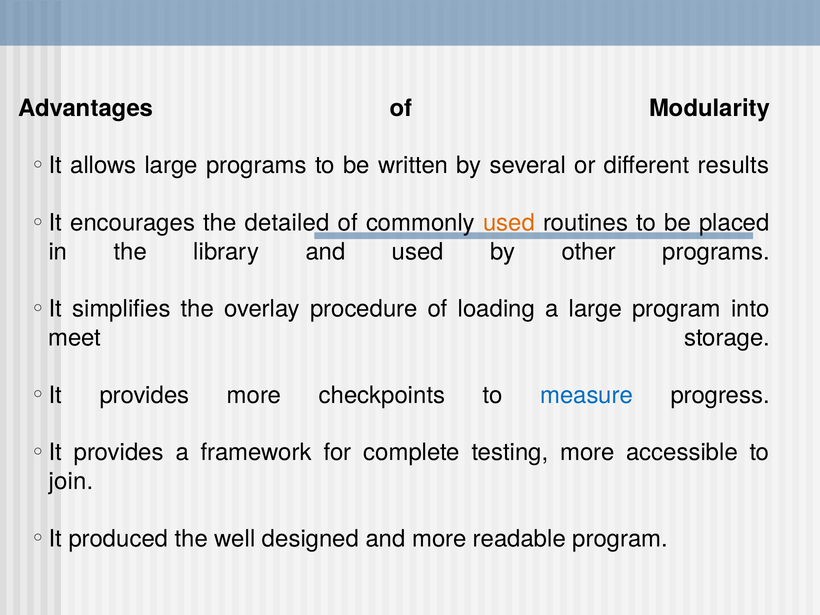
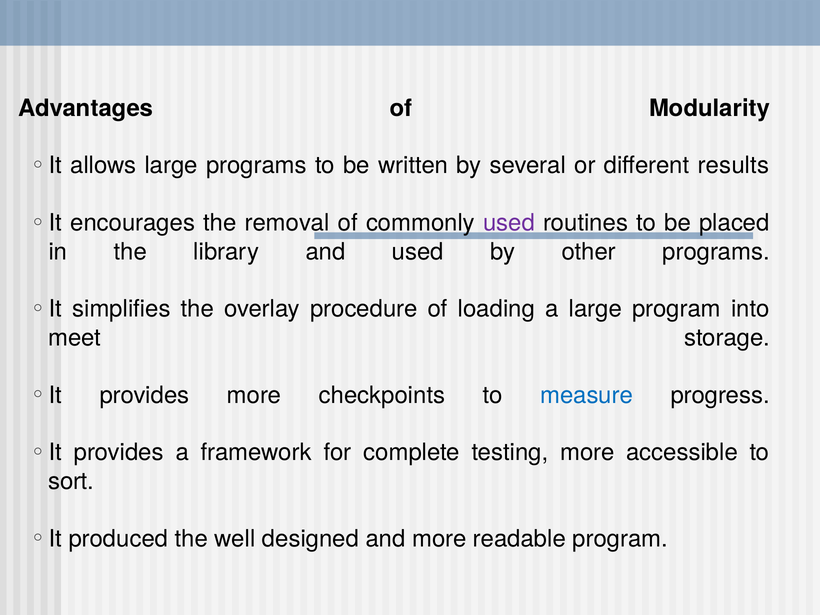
detailed: detailed -> removal
used at (509, 223) colour: orange -> purple
join: join -> sort
